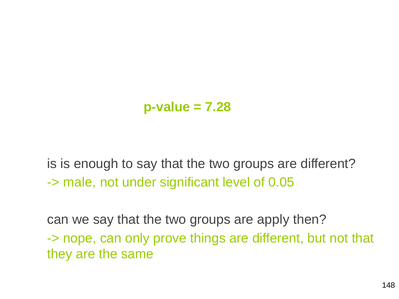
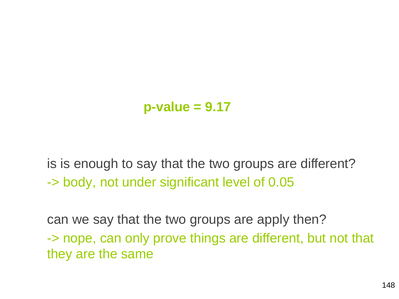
7.28: 7.28 -> 9.17
male: male -> body
